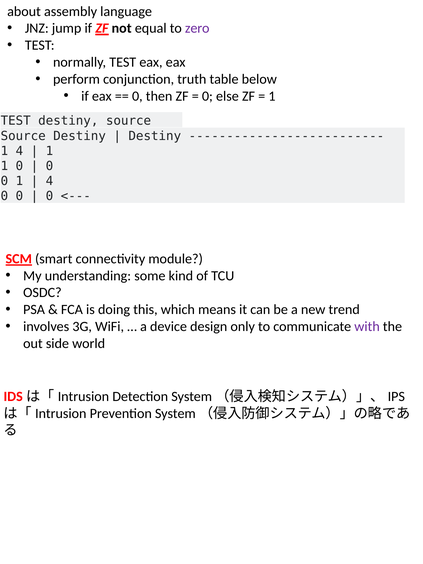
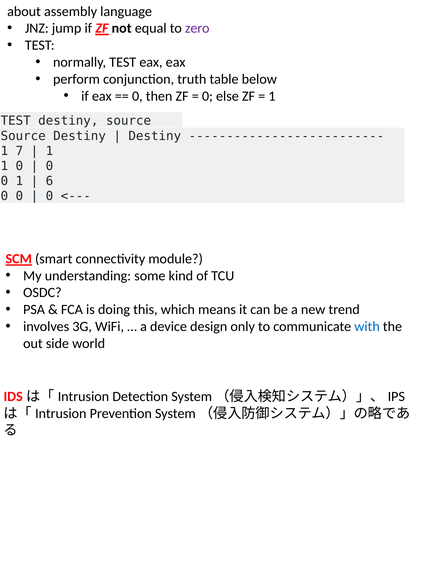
1 4: 4 -> 7
4 at (49, 181): 4 -> 6
with colour: purple -> blue
